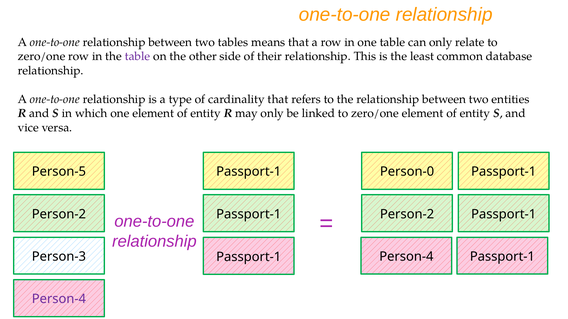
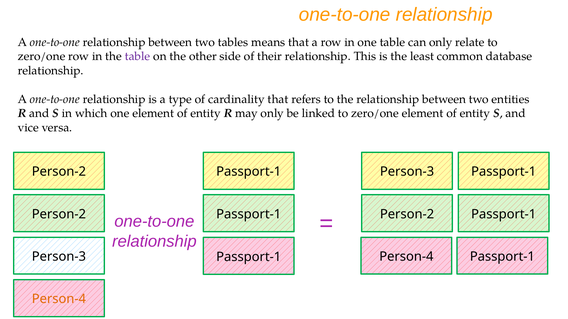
Person-5 at (59, 172): Person-5 -> Person-2
Person-0 at (407, 172): Person-0 -> Person-3
Person-4 at (59, 299) colour: purple -> orange
